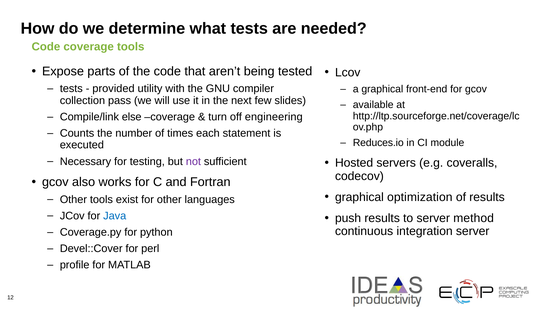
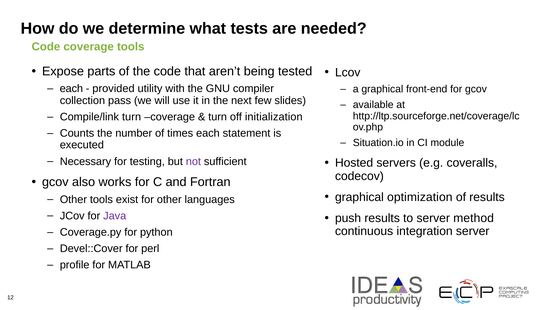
tests at (71, 89): tests -> each
Compile/link else: else -> turn
engineering: engineering -> initialization
Reduces.io: Reduces.io -> Situation.io
Java colour: blue -> purple
